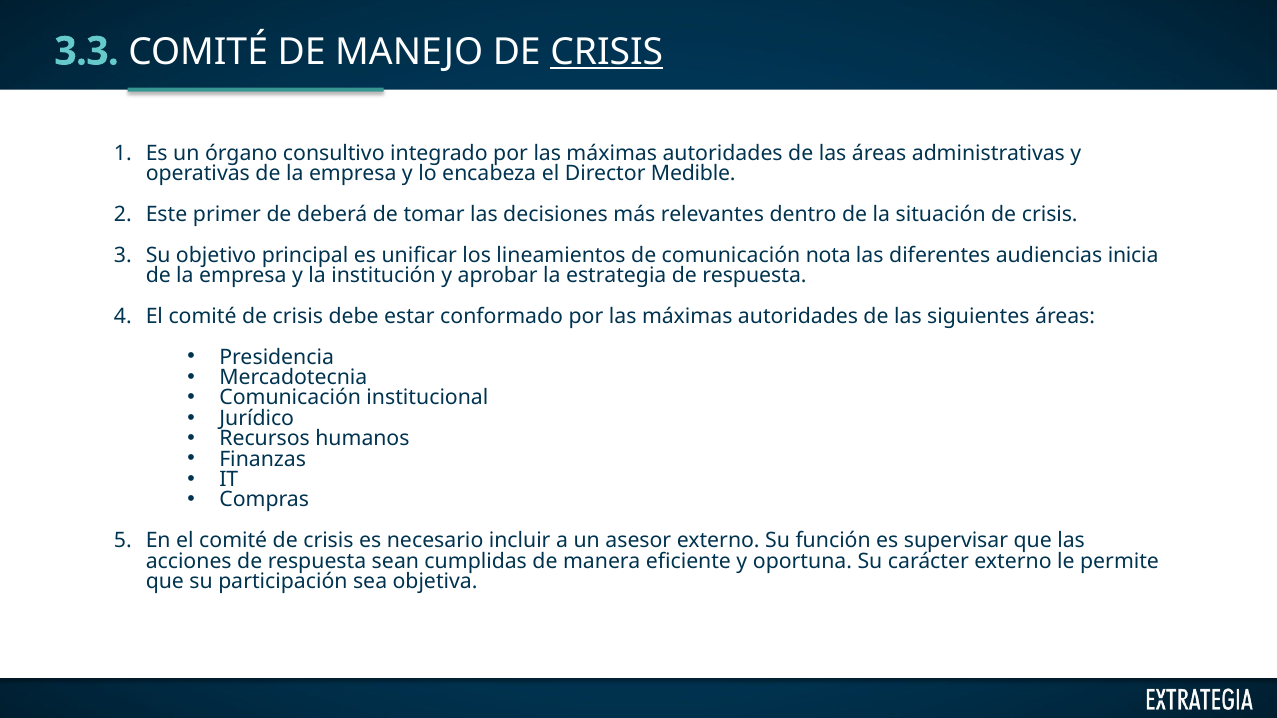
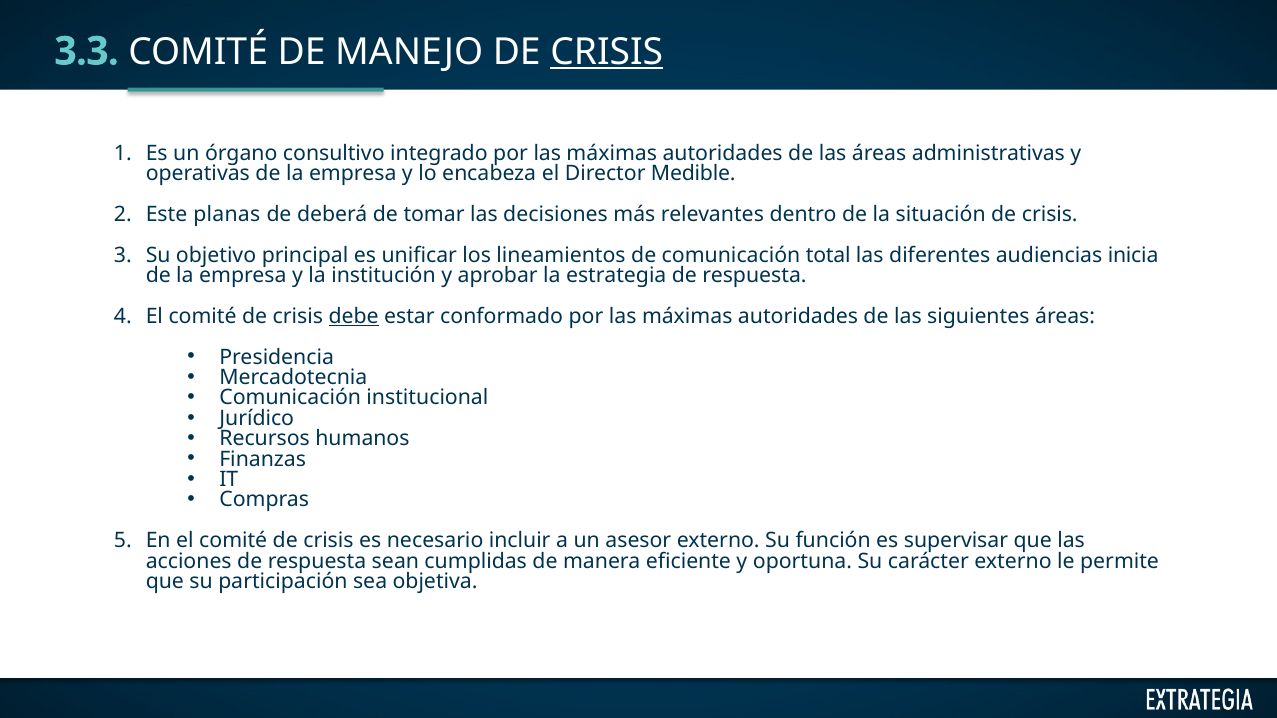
primer: primer -> planas
nota: nota -> total
debe underline: none -> present
